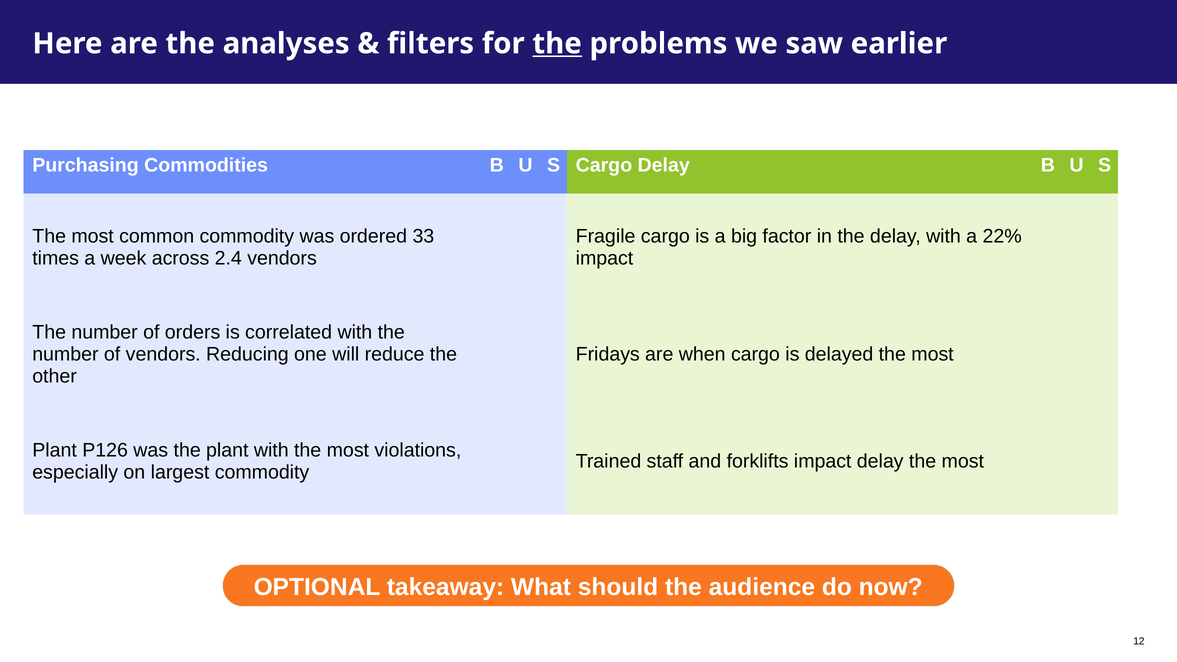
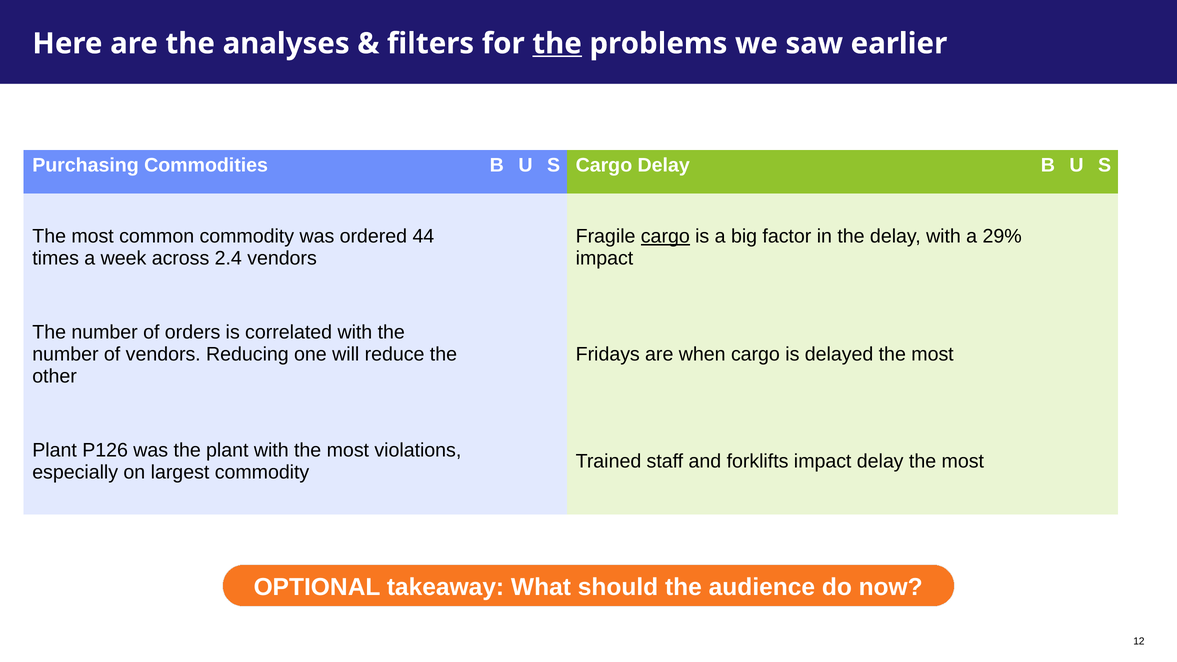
33: 33 -> 44
cargo at (665, 236) underline: none -> present
22%: 22% -> 29%
